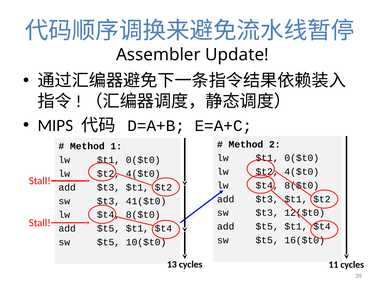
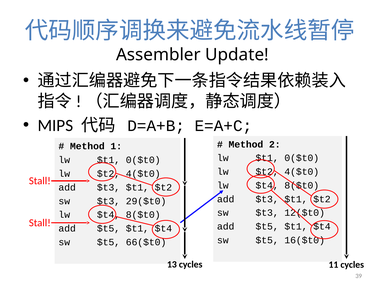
41($t0: 41($t0 -> 29($t0
10($t0: 10($t0 -> 66($t0
